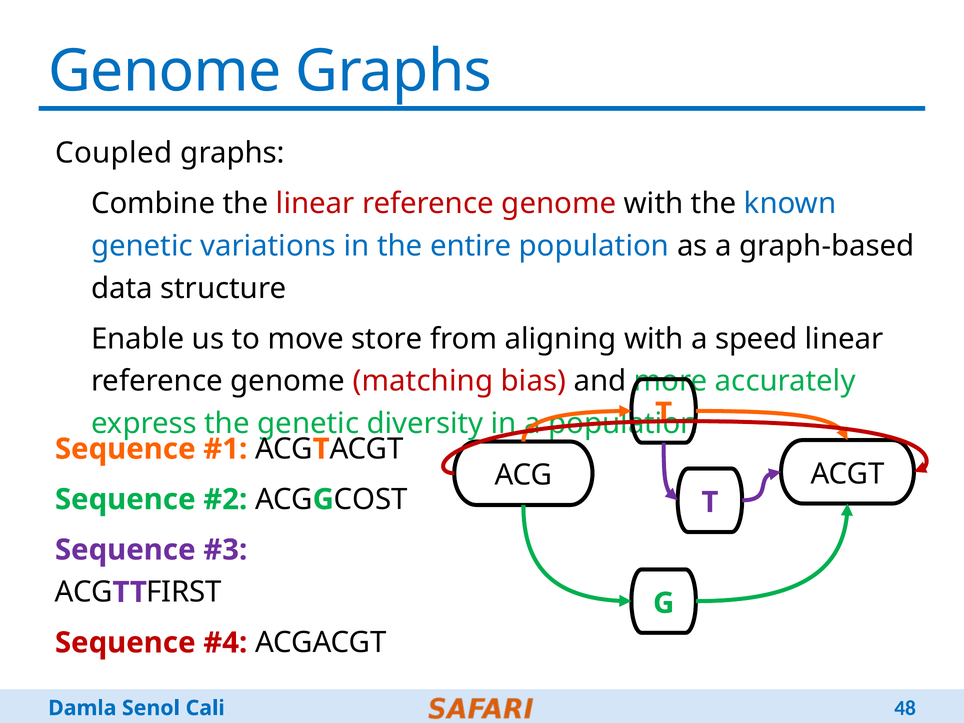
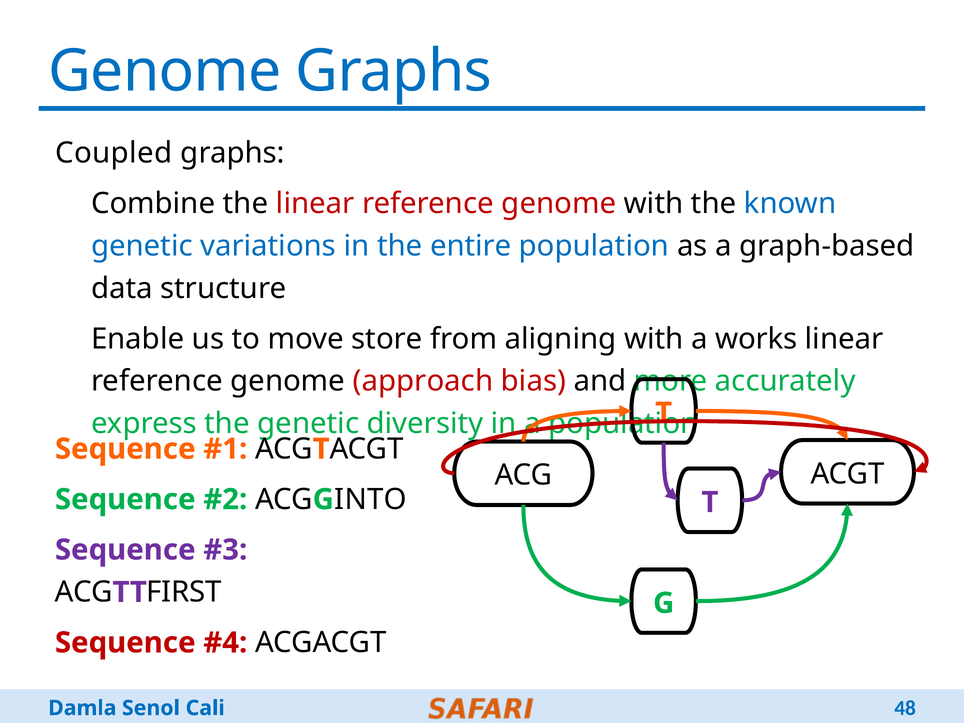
speed: speed -> works
matching: matching -> approach
COST: COST -> INTO
